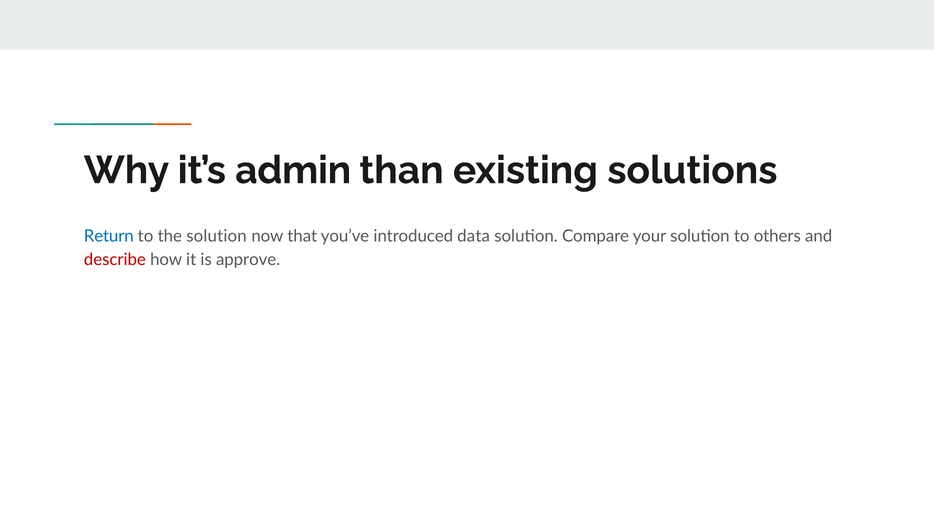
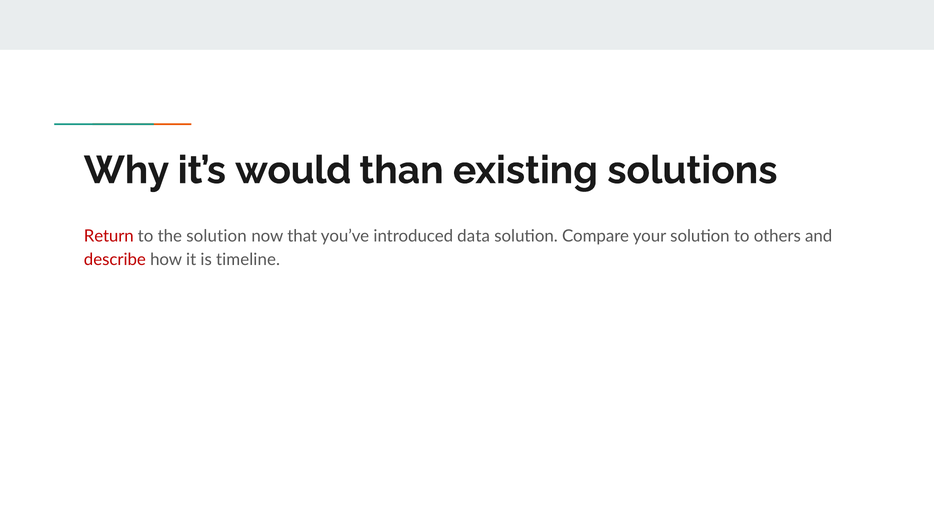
admin: admin -> would
Return colour: blue -> red
approve: approve -> timeline
